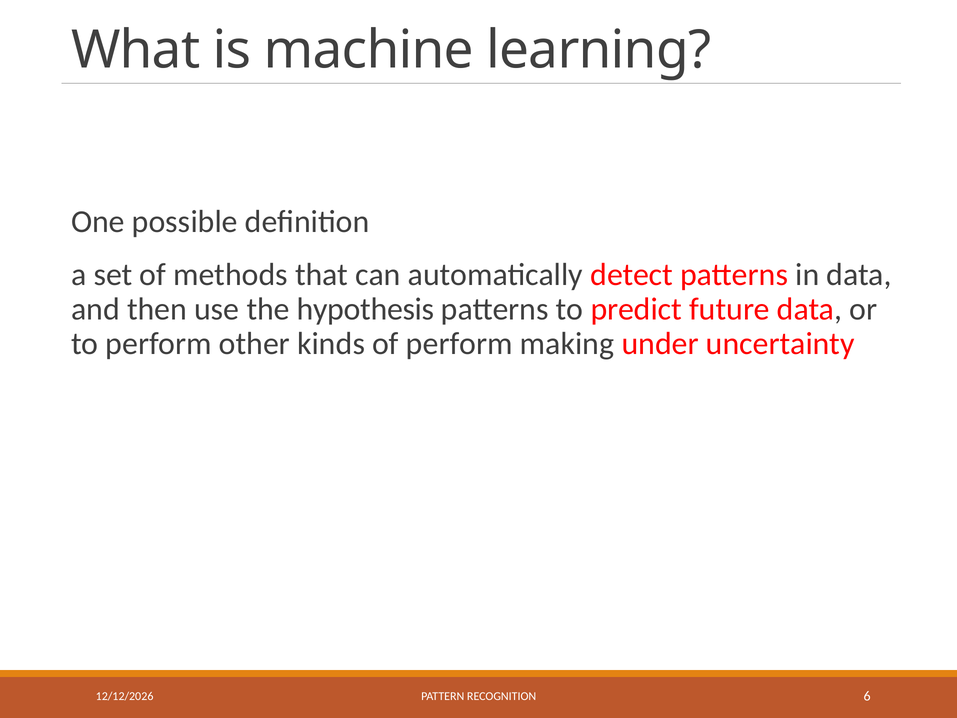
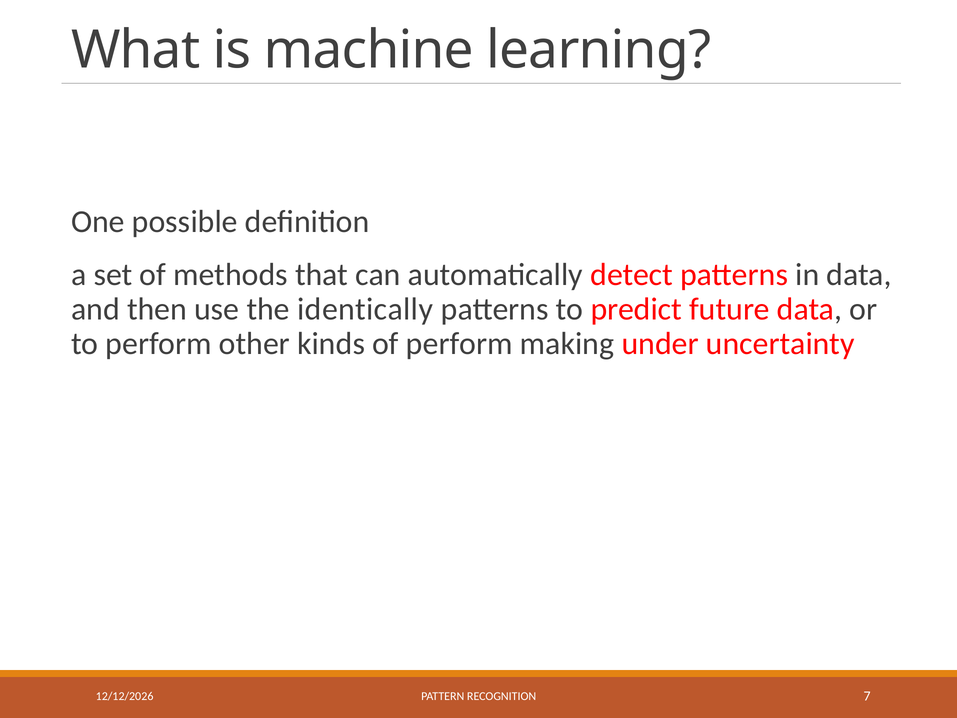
hypothesis: hypothesis -> identically
6: 6 -> 7
